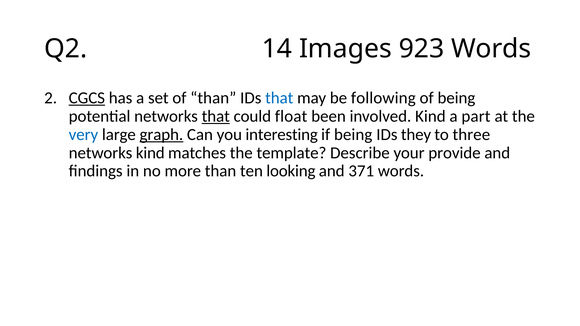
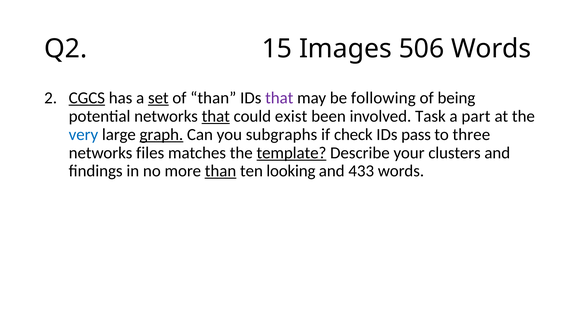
14: 14 -> 15
923: 923 -> 506
set underline: none -> present
that at (279, 98) colour: blue -> purple
float: float -> exist
involved Kind: Kind -> Task
interesting: interesting -> subgraphs
if being: being -> check
they: they -> pass
networks kind: kind -> files
template underline: none -> present
provide: provide -> clusters
than at (221, 171) underline: none -> present
371: 371 -> 433
